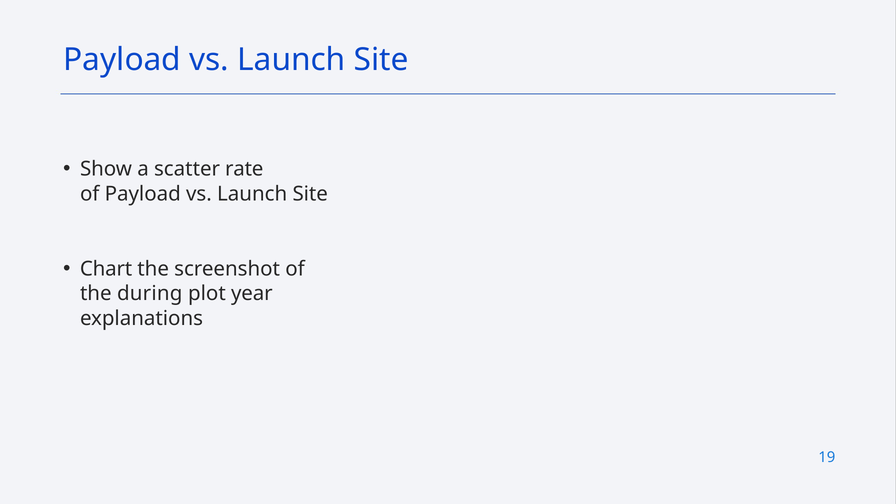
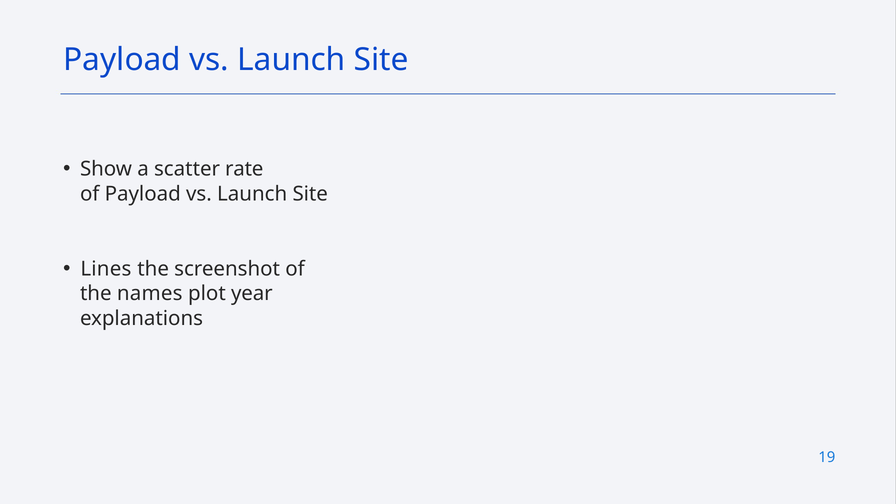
Chart: Chart -> Lines
during: during -> names
